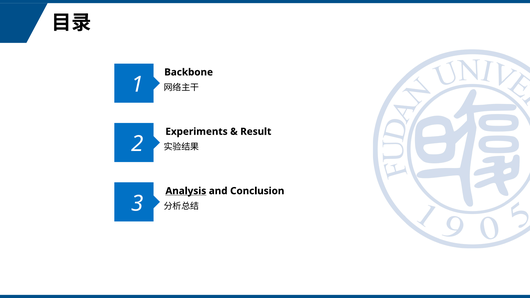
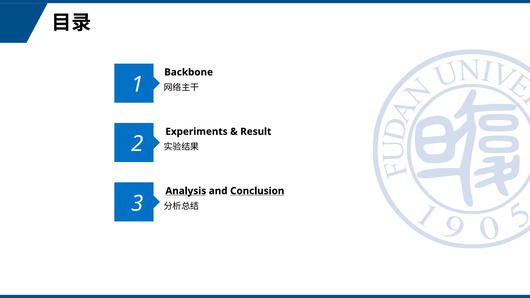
Conclusion underline: none -> present
